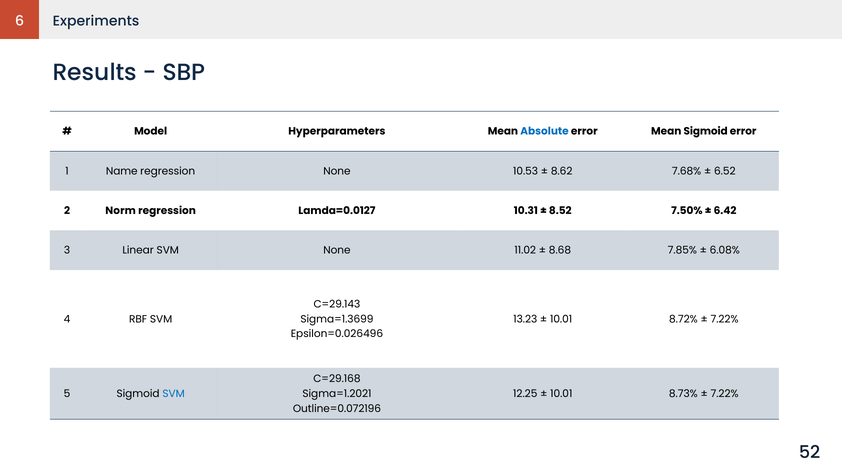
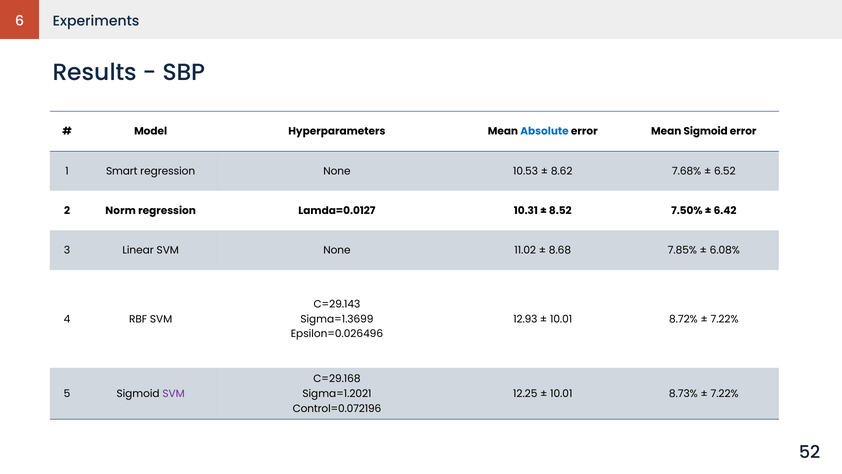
Name: Name -> Smart
13.23: 13.23 -> 12.93
SVM at (174, 393) colour: blue -> purple
Outline=0.072196: Outline=0.072196 -> Control=0.072196
